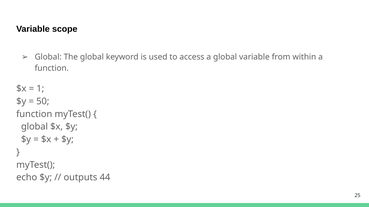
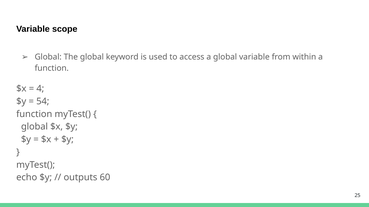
1: 1 -> 4
50: 50 -> 54
44: 44 -> 60
